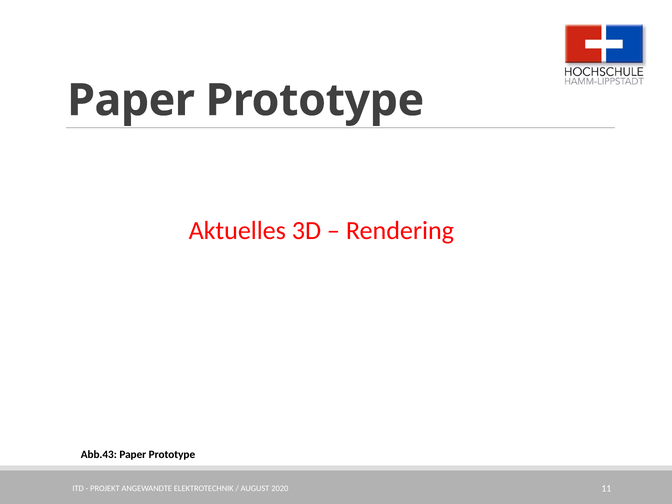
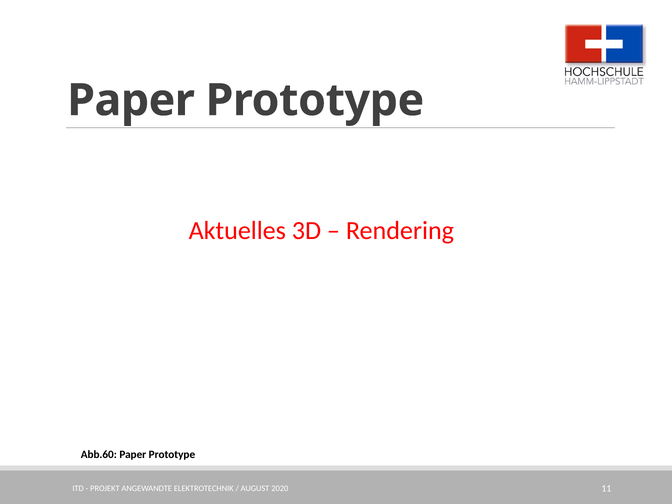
Abb.43: Abb.43 -> Abb.60
